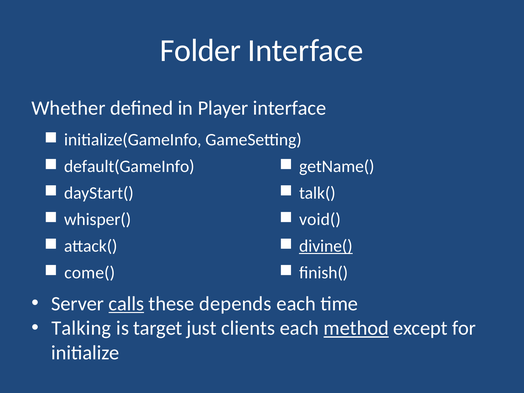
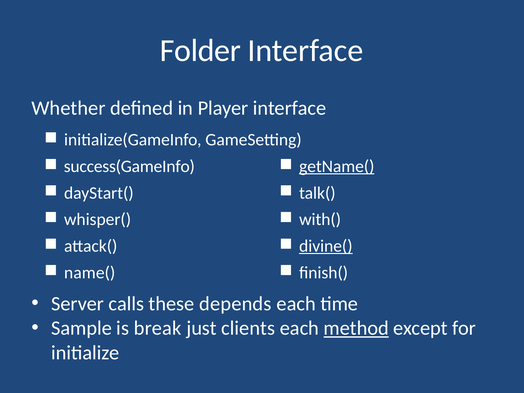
default(GameInfo: default(GameInfo -> success(GameInfo
getName( underline: none -> present
void(: void( -> with(
come(: come( -> name(
calls underline: present -> none
Talking: Talking -> Sample
target: target -> break
